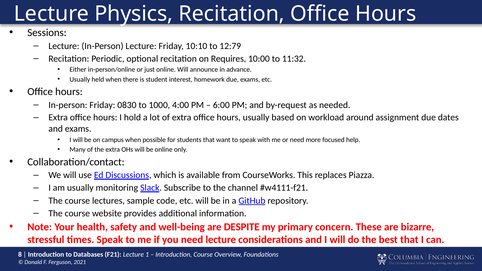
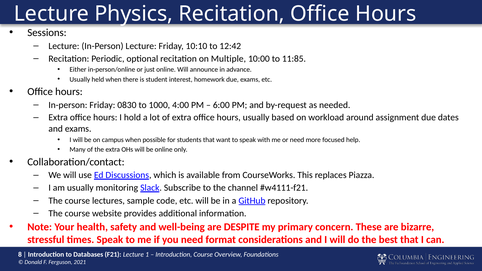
12:79: 12:79 -> 12:42
Requires: Requires -> Multiple
11:32: 11:32 -> 11:85
need lecture: lecture -> format
